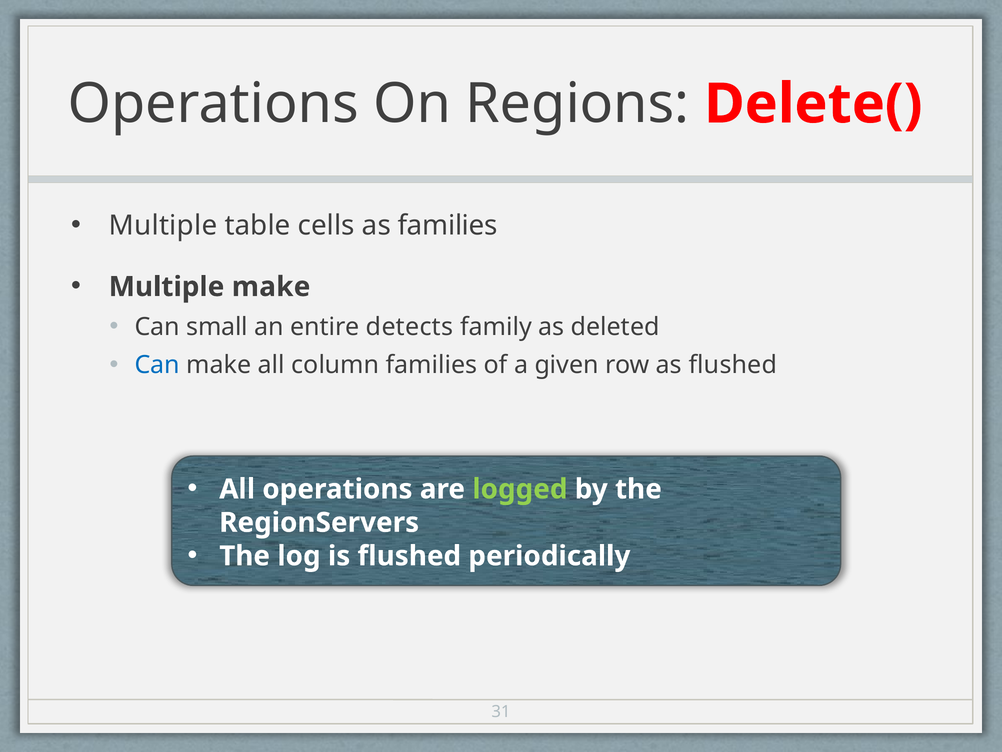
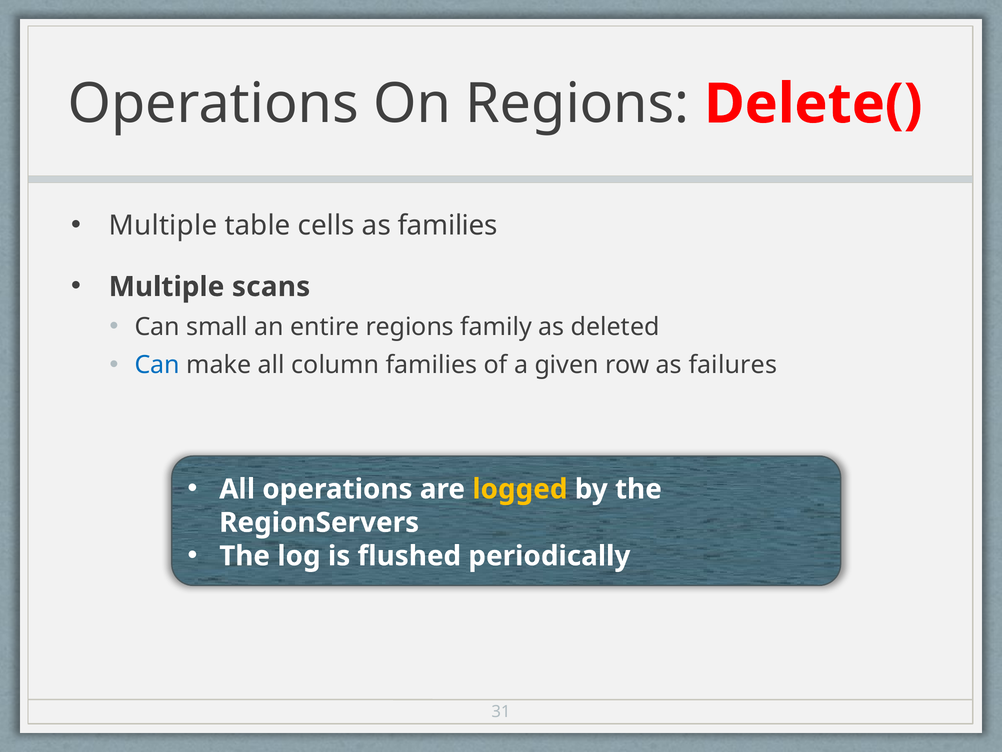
Multiple make: make -> scans
entire detects: detects -> regions
as flushed: flushed -> failures
logged colour: light green -> yellow
